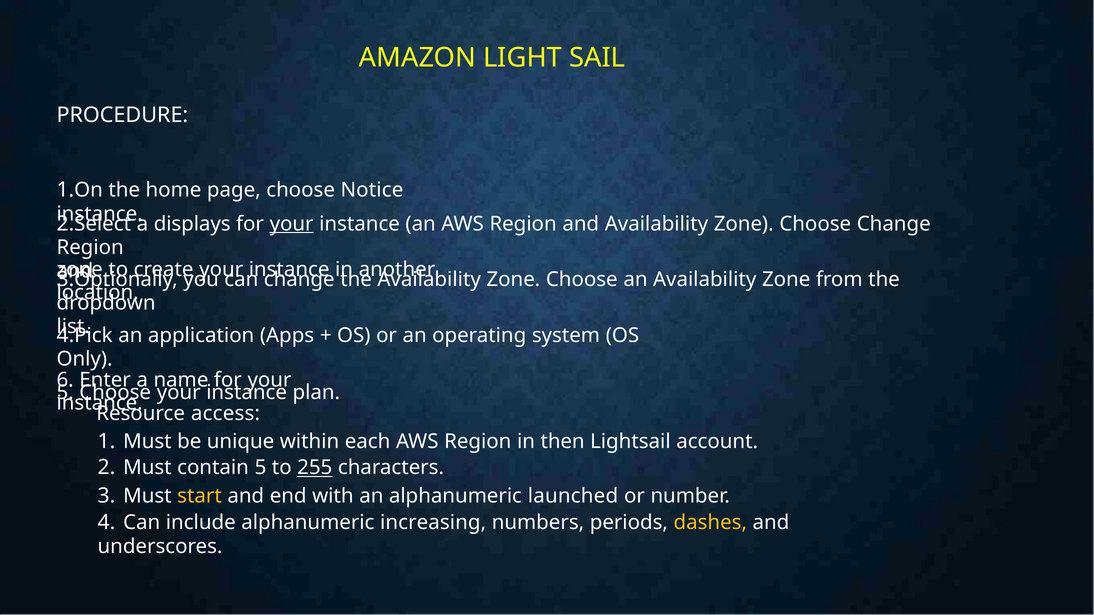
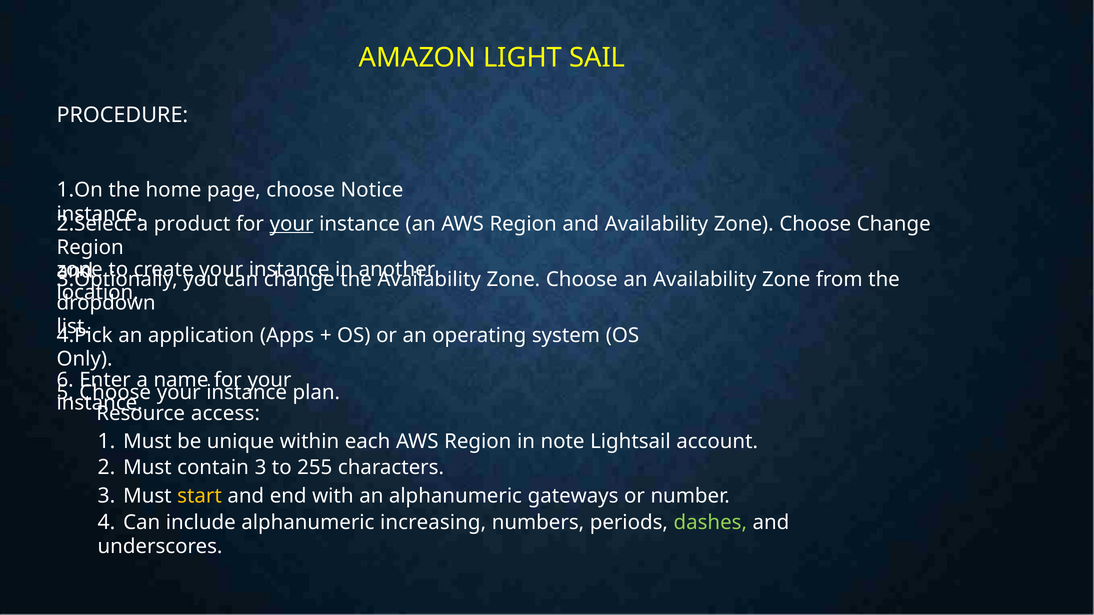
displays: displays -> product
then: then -> note
contain 5: 5 -> 3
255 underline: present -> none
launched: launched -> gateways
dashes colour: yellow -> light green
